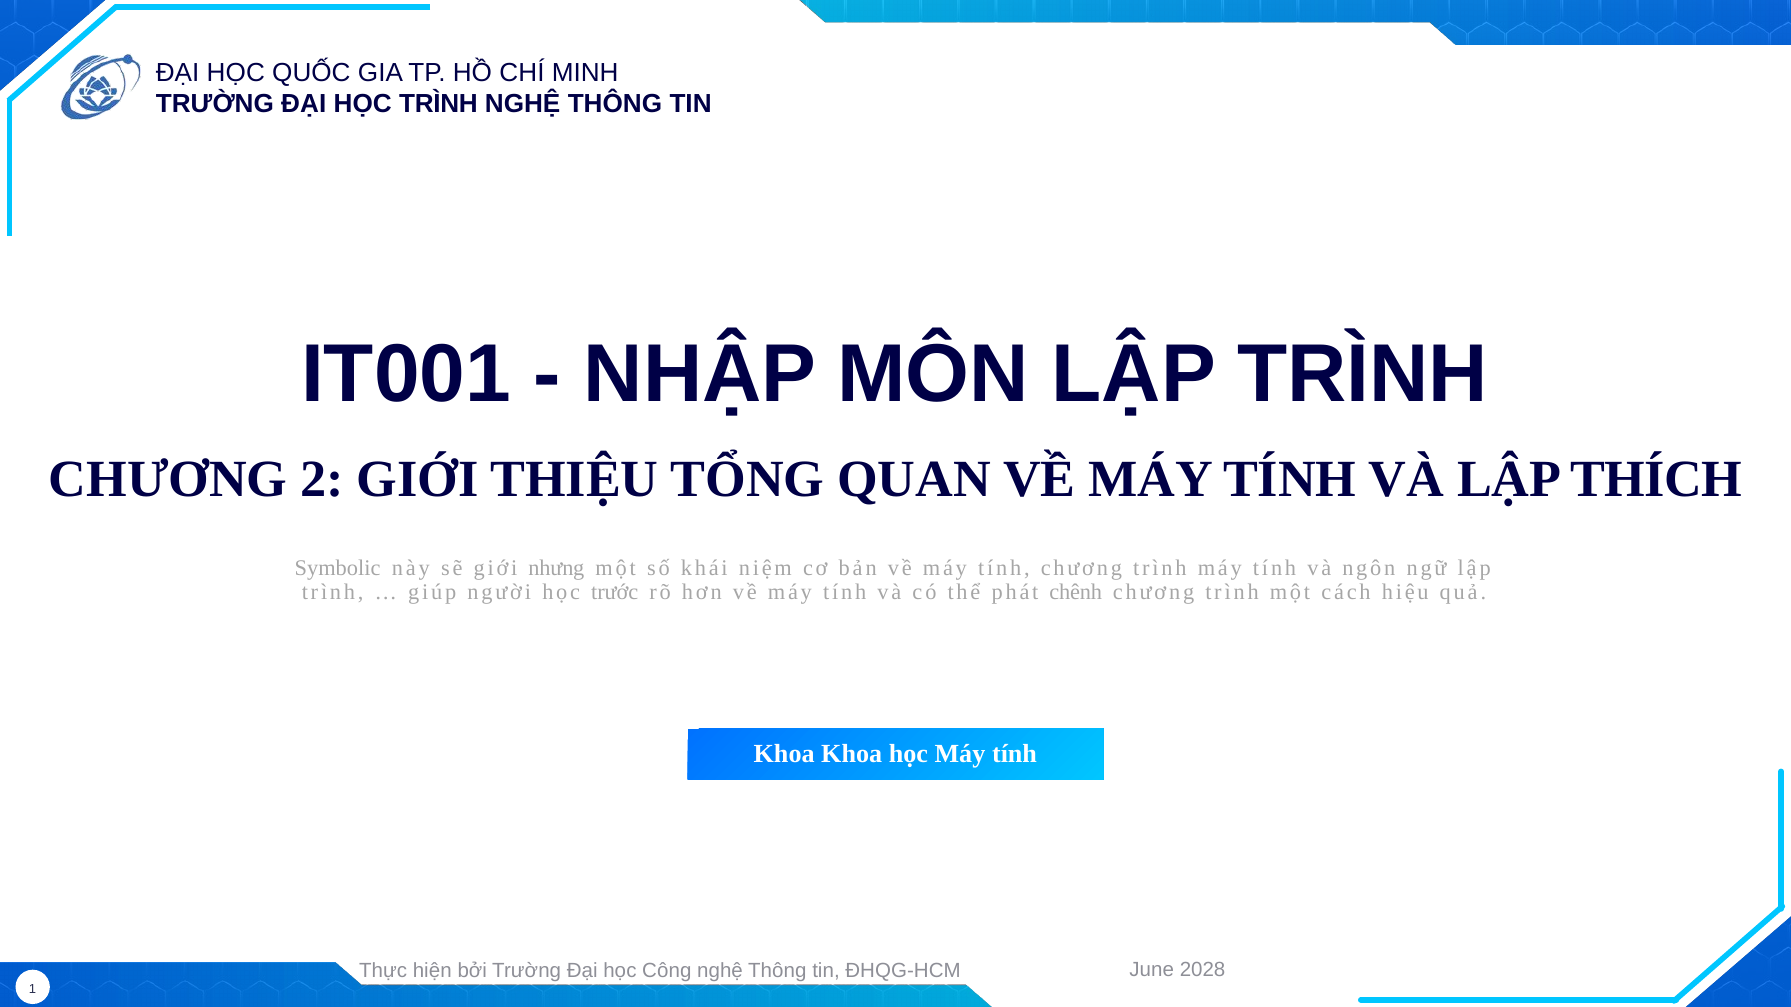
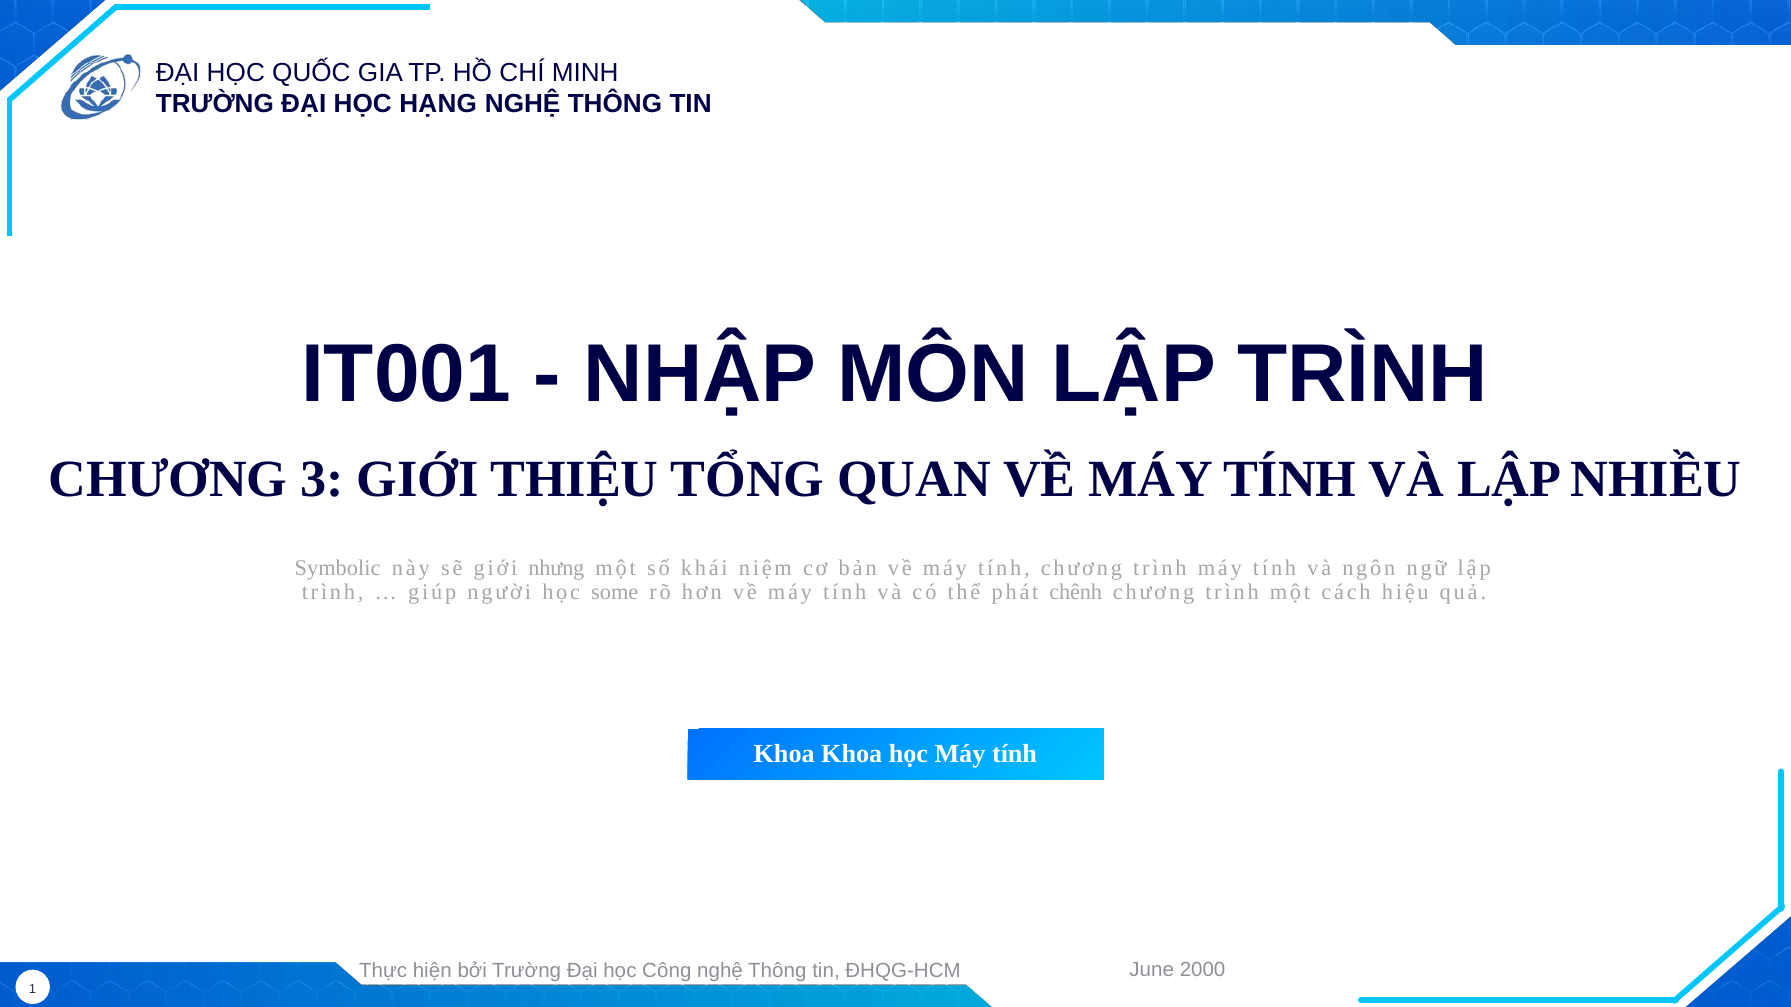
HỌC TRÌNH: TRÌNH -> HẠNG
2: 2 -> 3
THÍCH: THÍCH -> NHIỀU
trước: trước -> some
2028: 2028 -> 2000
